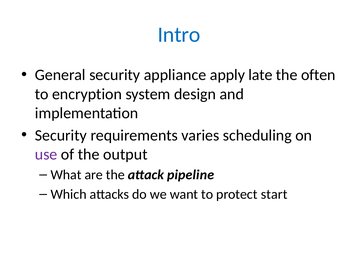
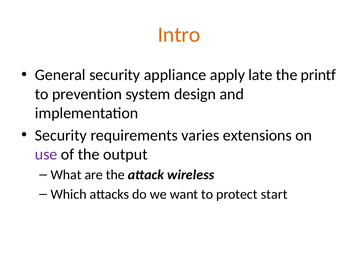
Intro colour: blue -> orange
often: often -> printf
encryption: encryption -> prevention
scheduling: scheduling -> extensions
pipeline: pipeline -> wireless
